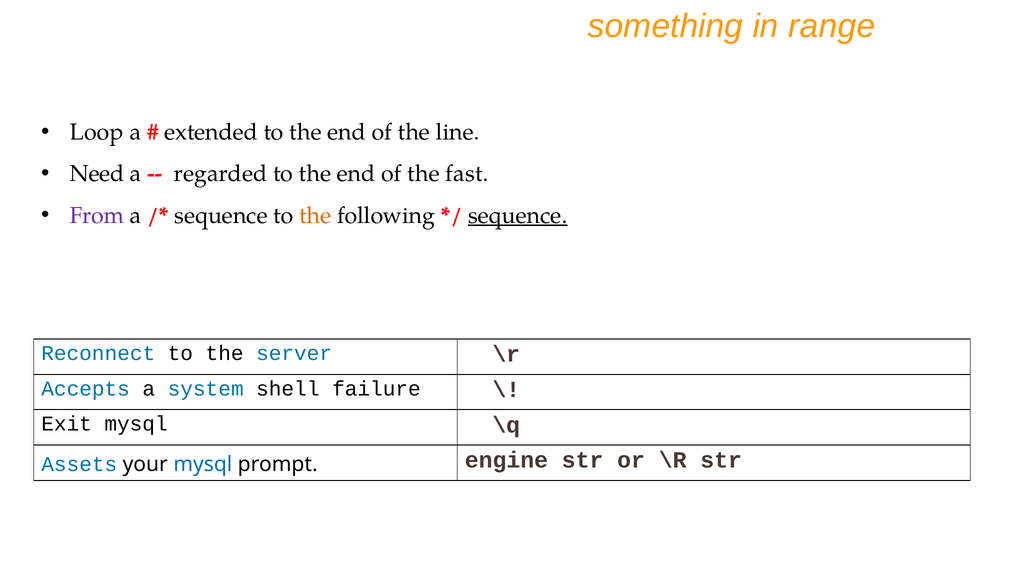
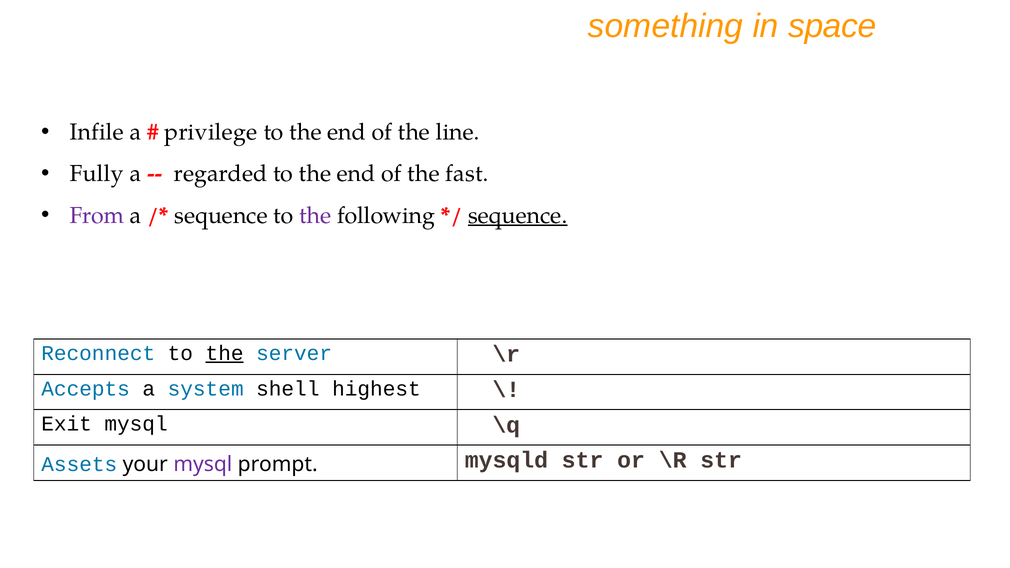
range: range -> space
Loop: Loop -> Infile
extended: extended -> privilege
Need: Need -> Fully
the at (315, 215) colour: orange -> purple
the at (225, 353) underline: none -> present
failure: failure -> highest
mysql at (203, 465) colour: blue -> purple
engine: engine -> mysqld
